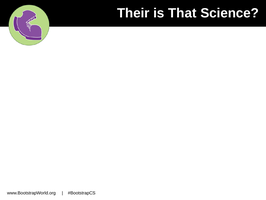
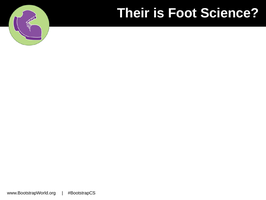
That: That -> Foot
